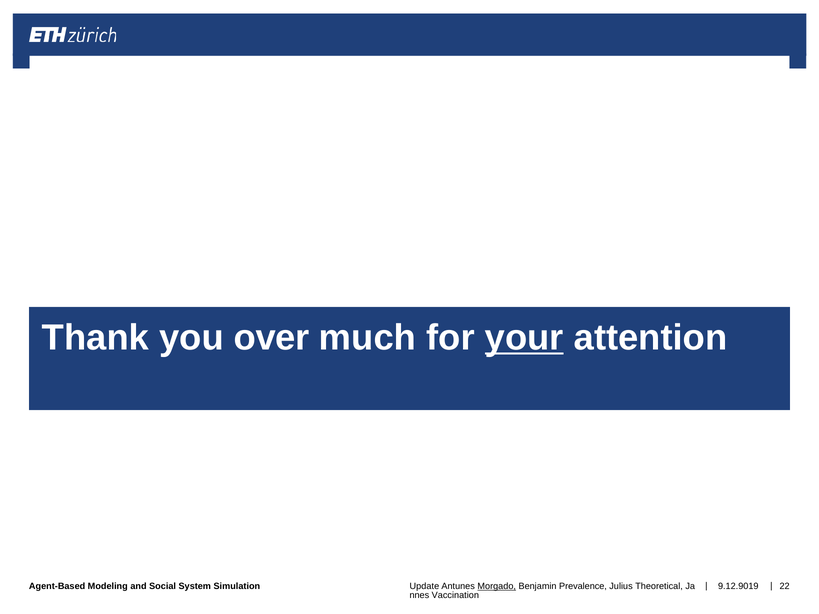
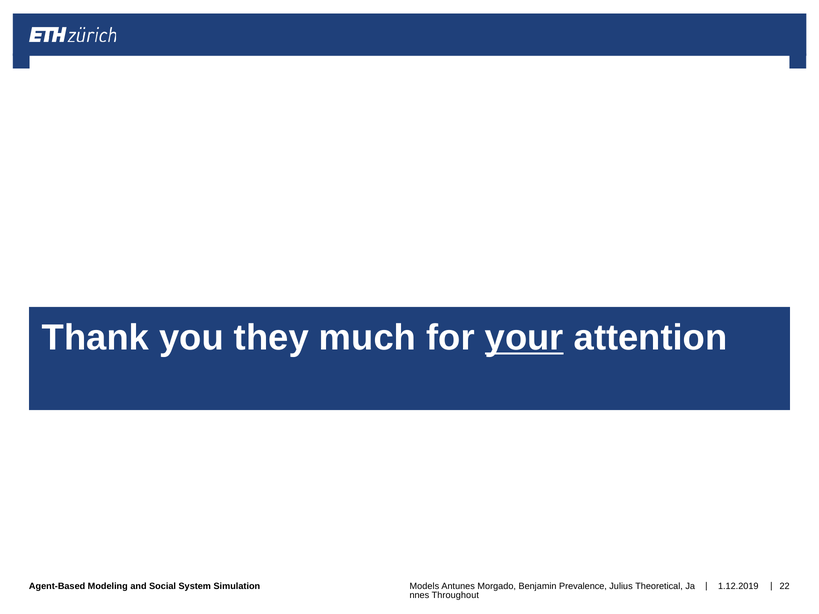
over: over -> they
Update: Update -> Models
Morgado underline: present -> none
9.12.9019: 9.12.9019 -> 1.12.2019
Vaccination: Vaccination -> Throughout
